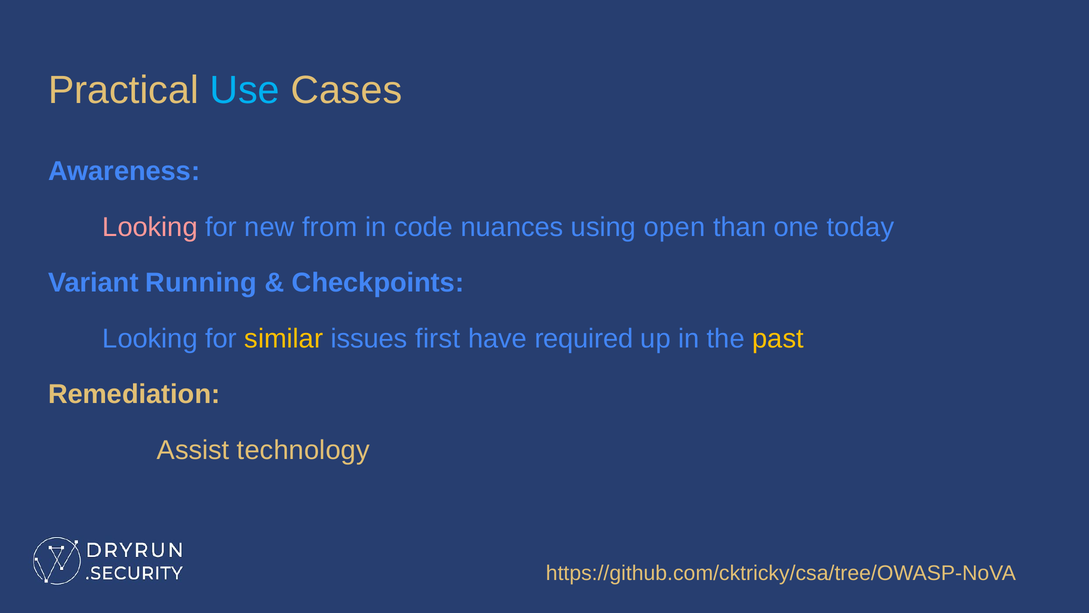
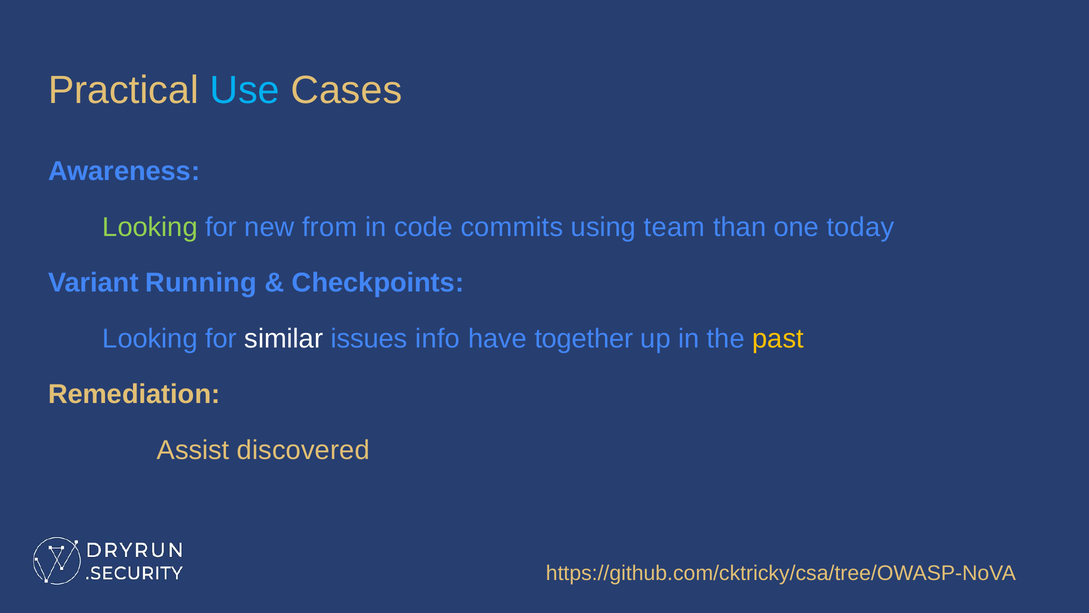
Looking at (150, 227) colour: pink -> light green
nuances: nuances -> commits
open: open -> team
similar colour: yellow -> white
first: first -> info
required: required -> together
technology: technology -> discovered
